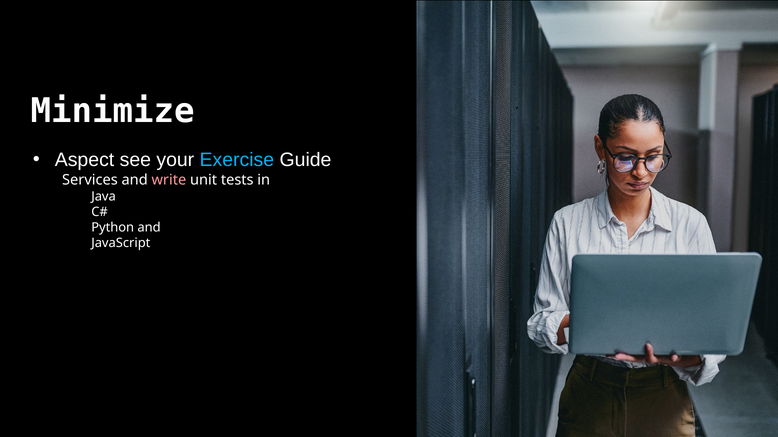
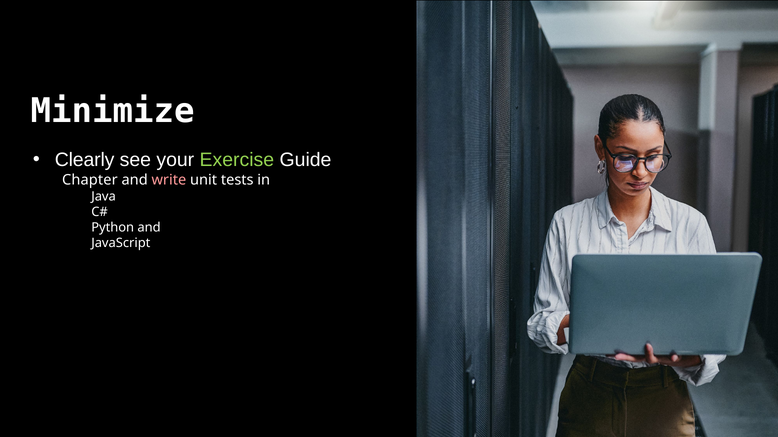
Aspect: Aspect -> Clearly
Exercise colour: light blue -> light green
Services: Services -> Chapter
